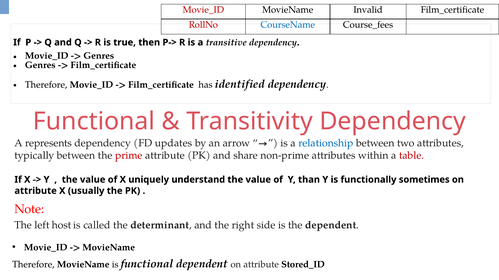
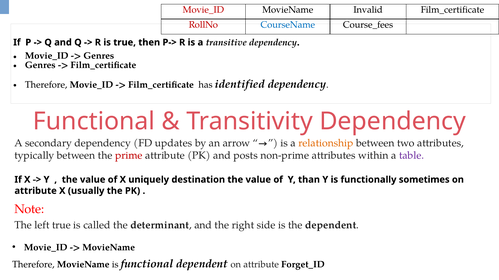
represents: represents -> secondary
relationship colour: blue -> orange
share: share -> posts
table colour: red -> purple
understand: understand -> destination
left host: host -> true
Stored_ID: Stored_ID -> Forget_ID
